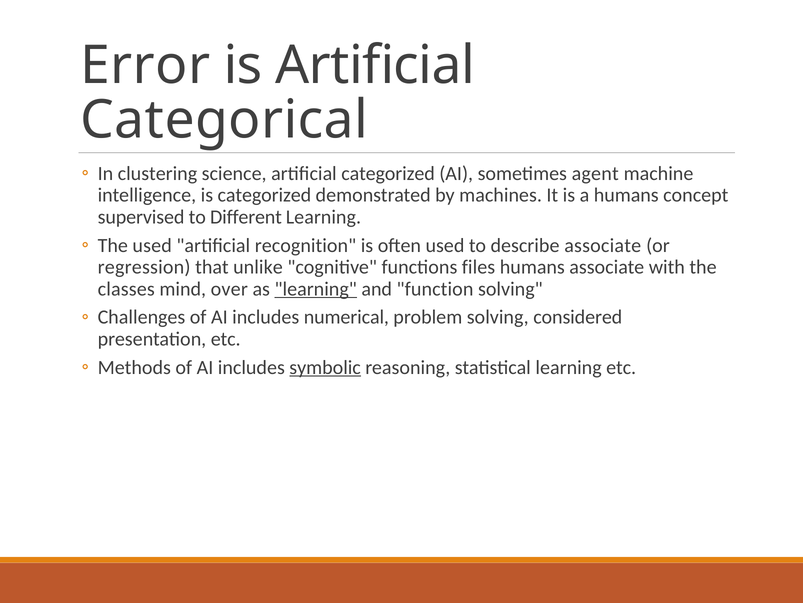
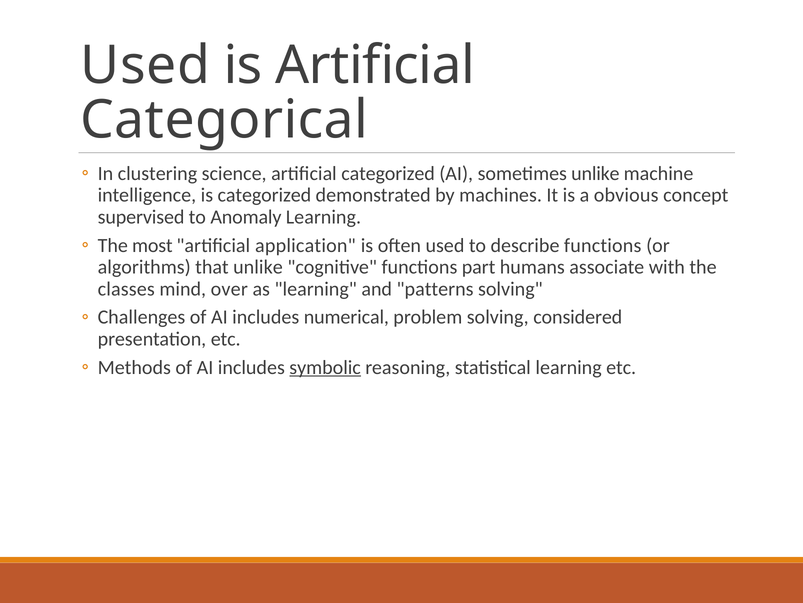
Error at (145, 65): Error -> Used
sometimes agent: agent -> unlike
a humans: humans -> obvious
Different: Different -> Anomaly
The used: used -> most
recognition: recognition -> application
describe associate: associate -> functions
regression: regression -> algorithms
files: files -> part
learning at (316, 289) underline: present -> none
function: function -> patterns
